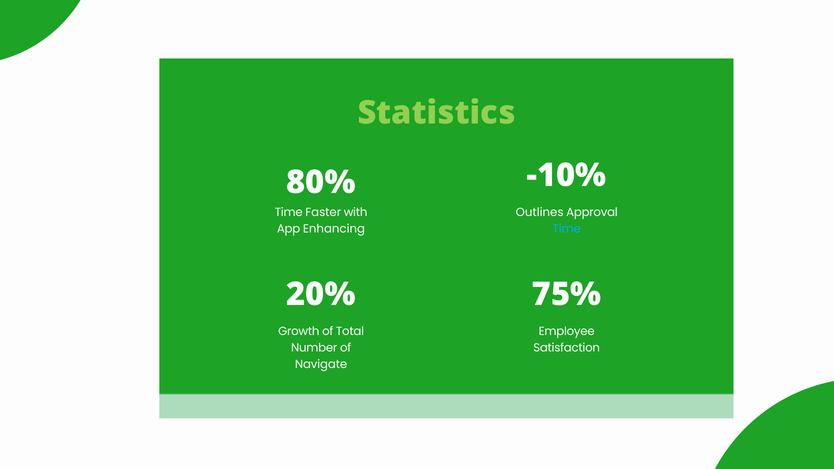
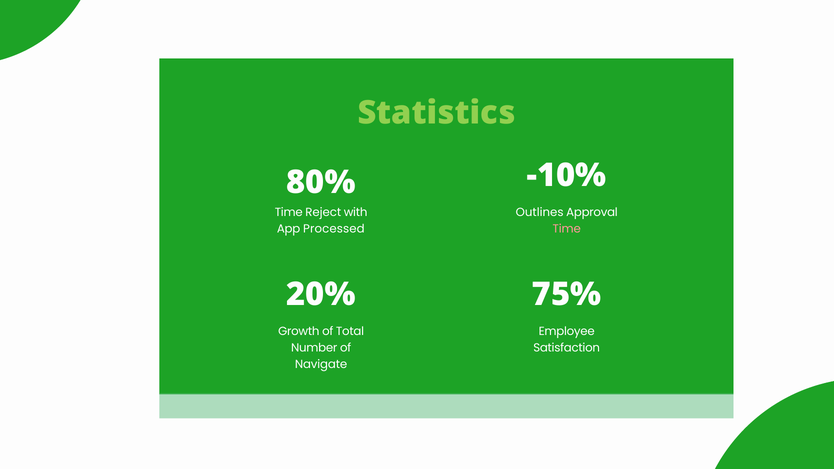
Faster: Faster -> Reject
Enhancing: Enhancing -> Processed
Time at (567, 229) colour: light blue -> pink
